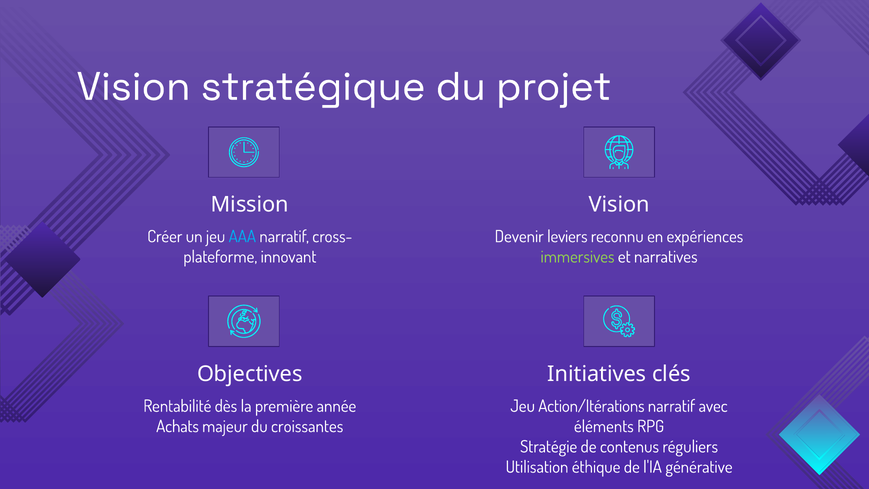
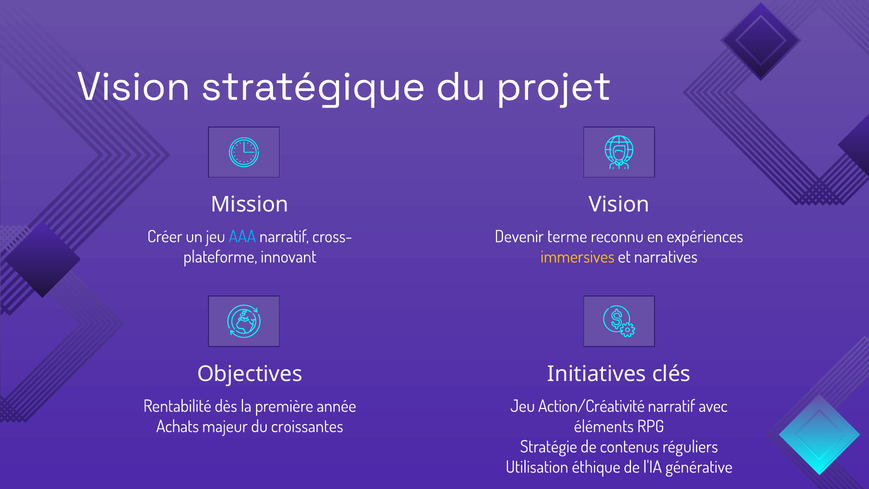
leviers: leviers -> terme
immersives colour: light green -> yellow
Action/Itérations: Action/Itérations -> Action/Créativité
